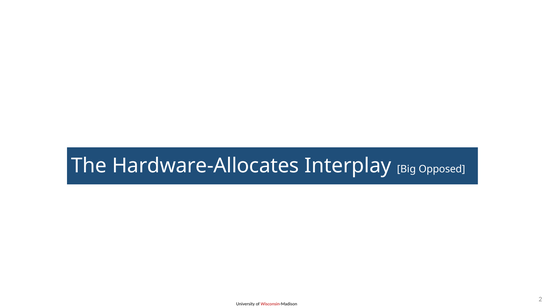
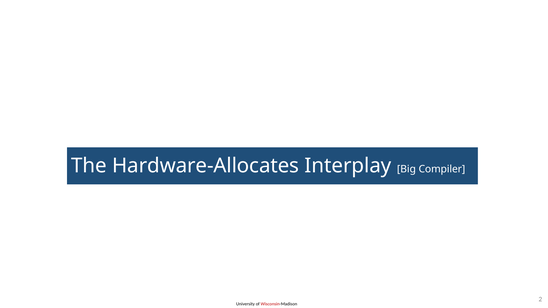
Opposed: Opposed -> Compiler
